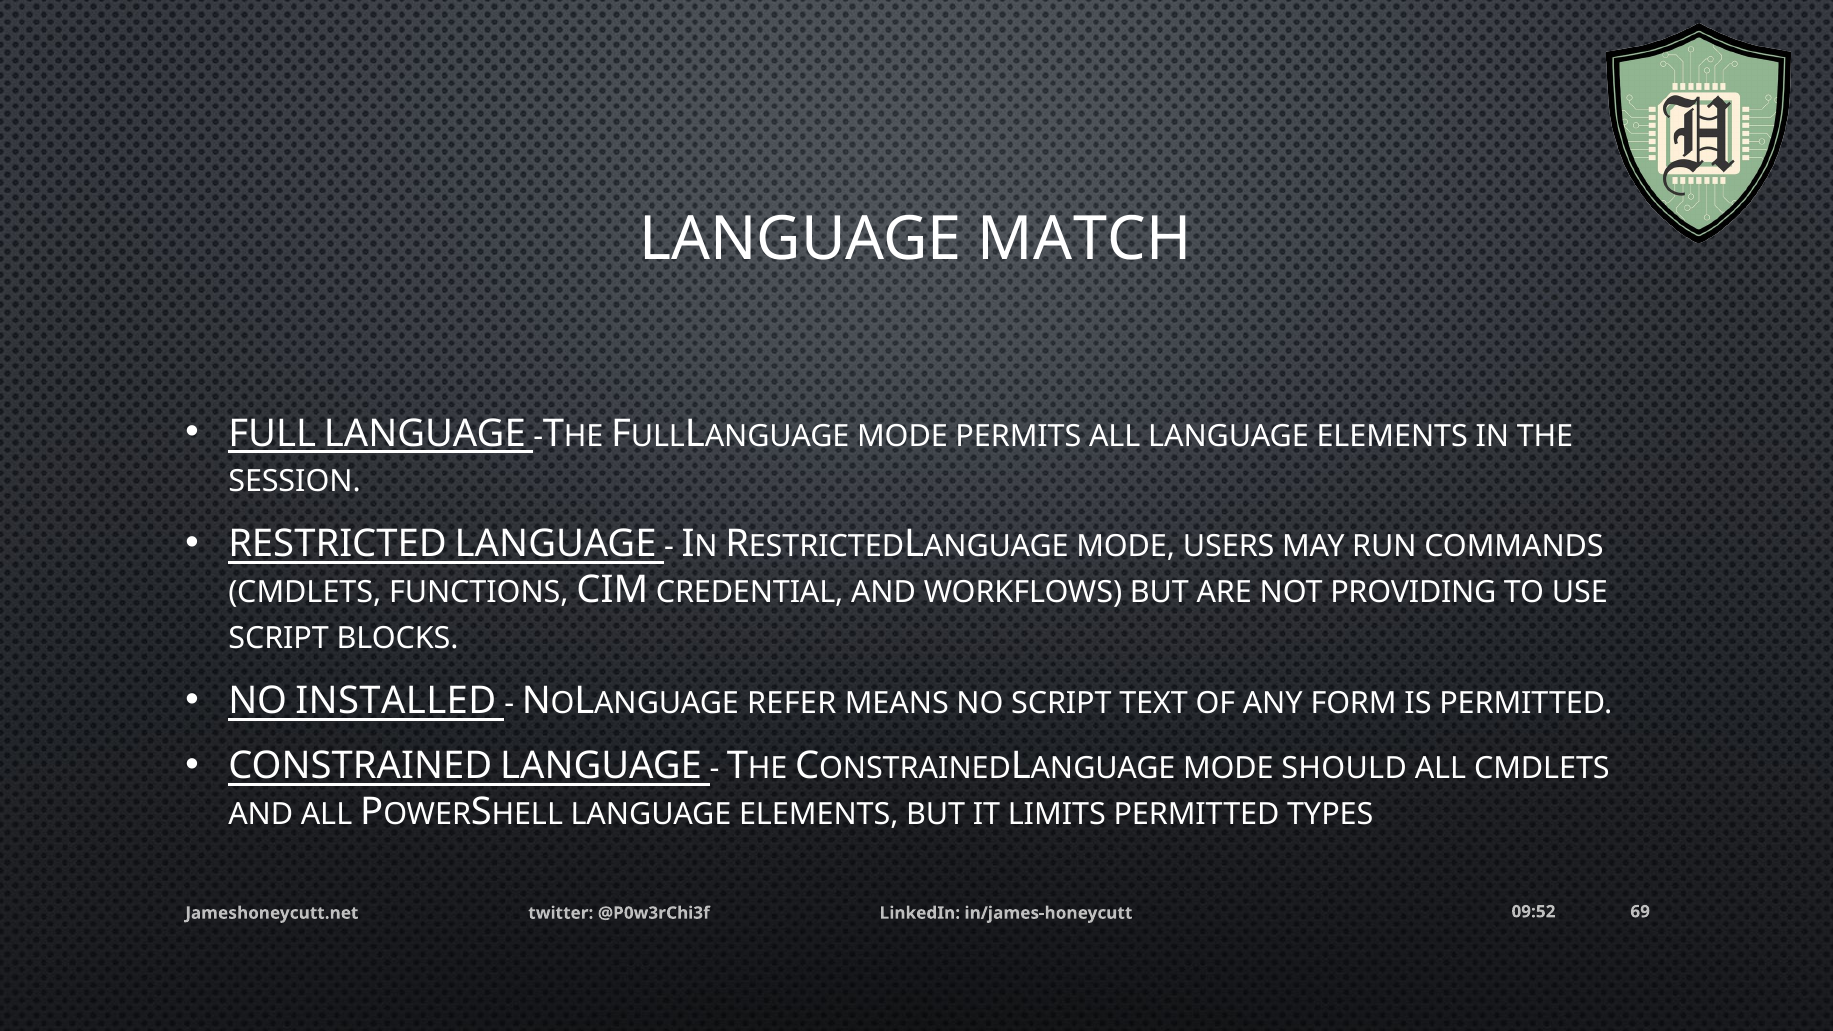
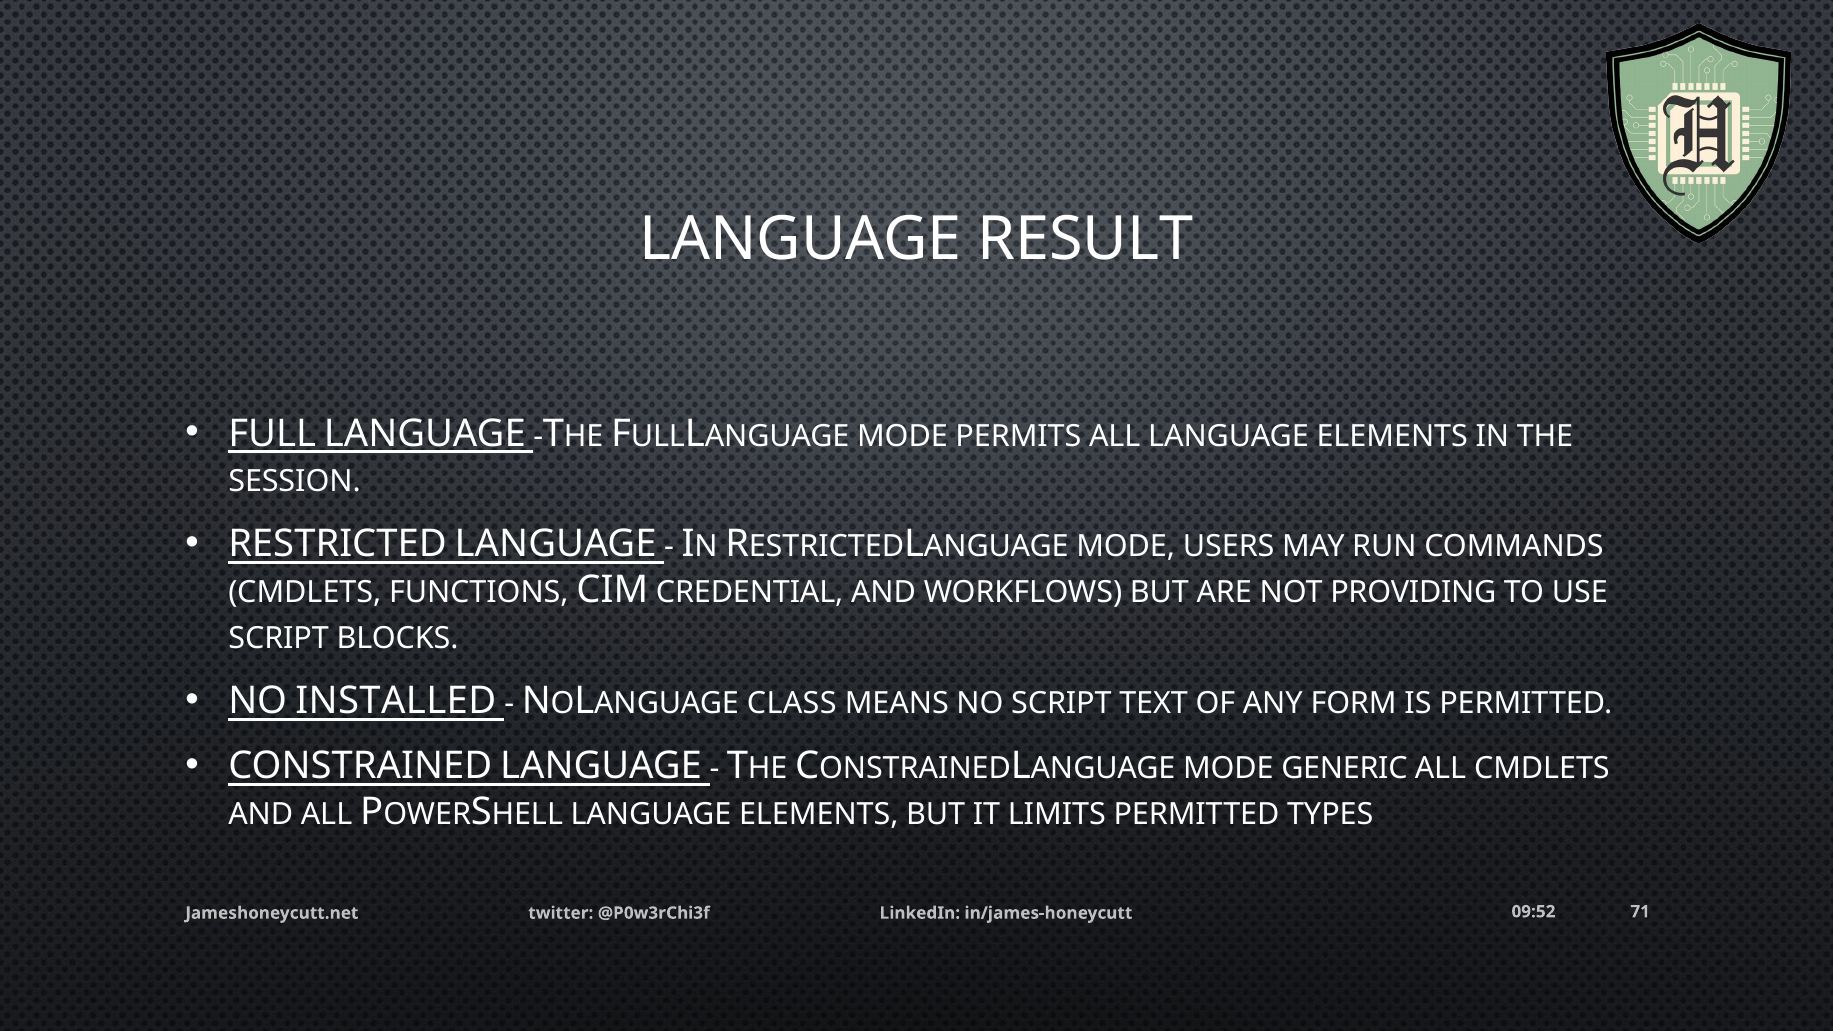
MATCH: MATCH -> RESULT
REFER: REFER -> CLASS
SHOULD: SHOULD -> GENERIC
69: 69 -> 71
